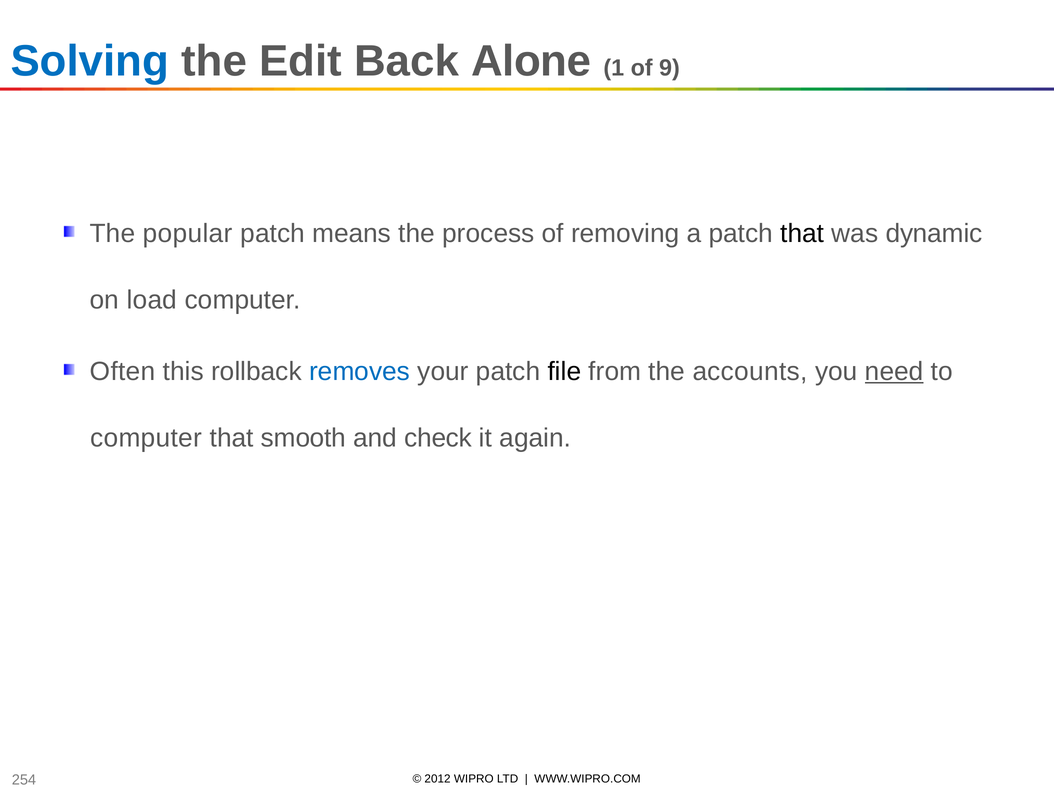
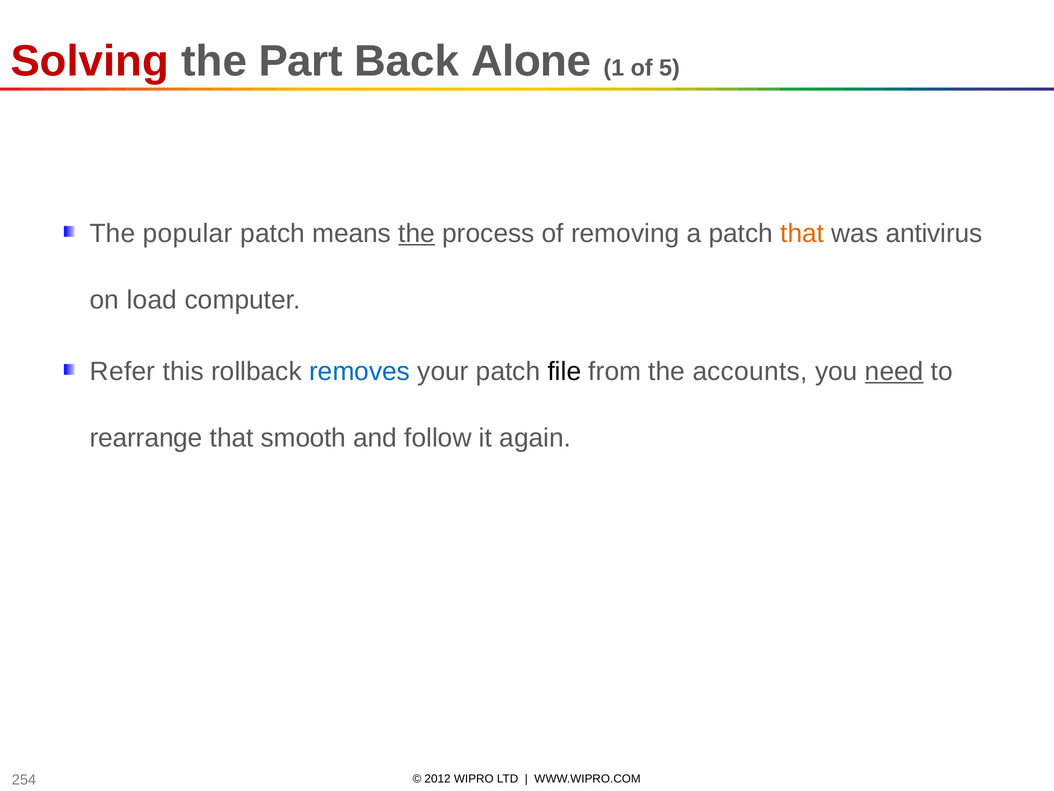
Solving colour: blue -> red
Edit: Edit -> Part
9: 9 -> 5
the at (417, 233) underline: none -> present
that at (802, 233) colour: black -> orange
dynamic: dynamic -> antivirus
Often: Often -> Refer
computer at (146, 438): computer -> rearrange
check: check -> follow
